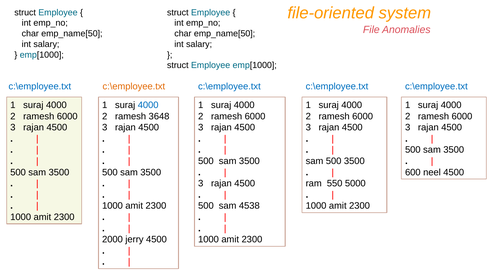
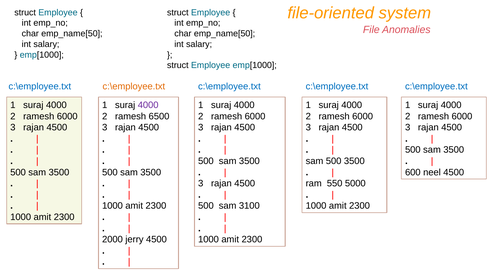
4000 at (148, 105) colour: blue -> purple
3648: 3648 -> 6500
4538: 4538 -> 3100
